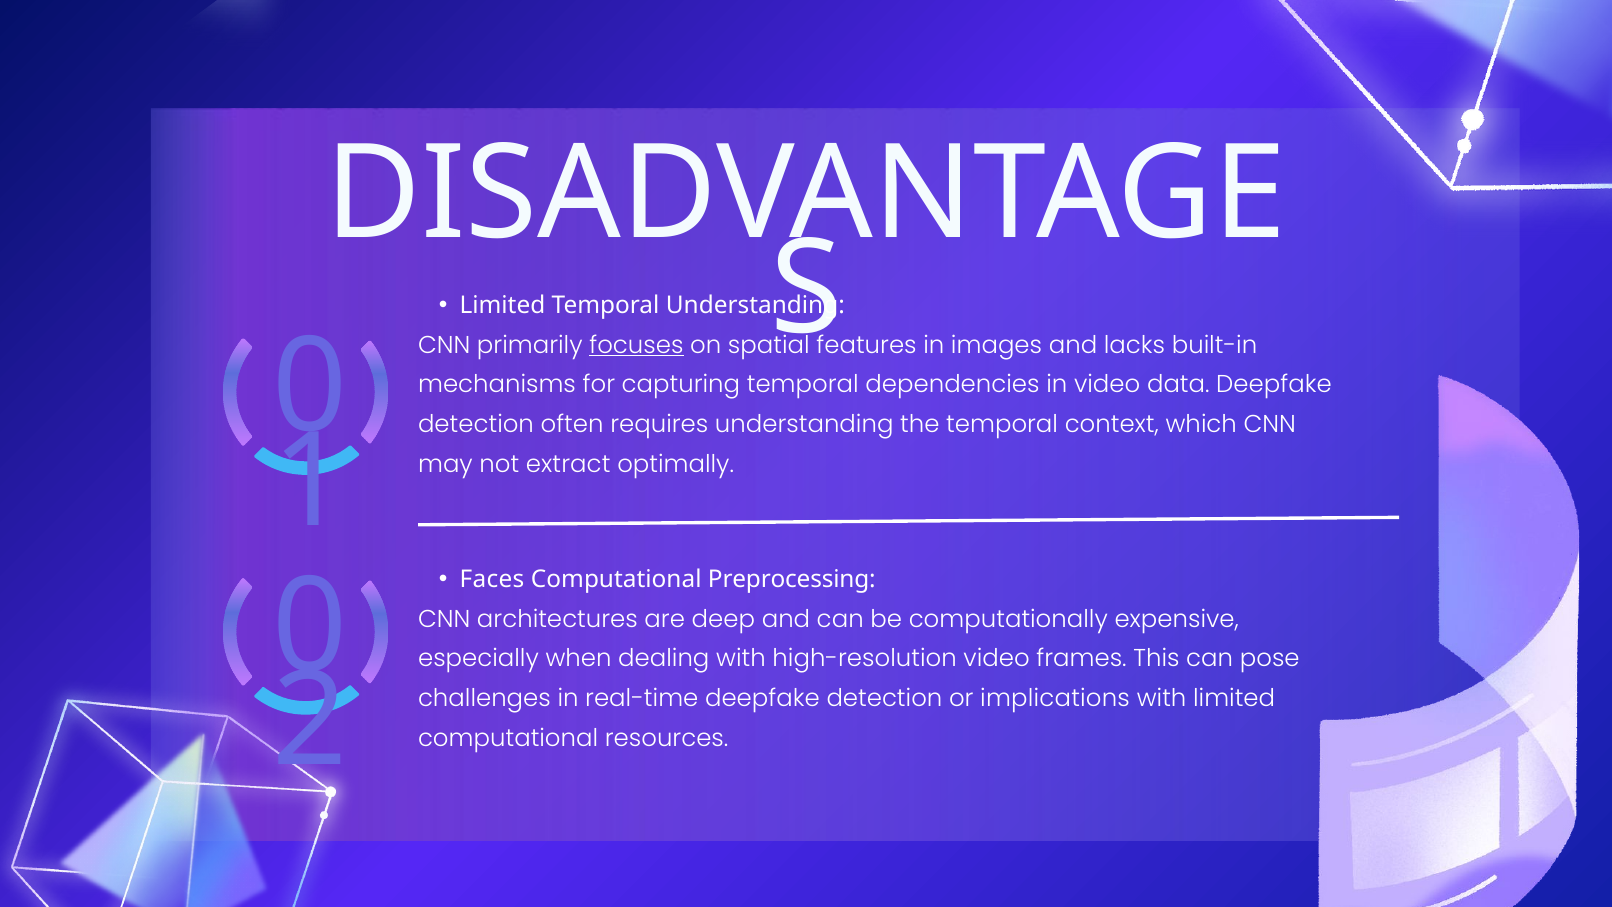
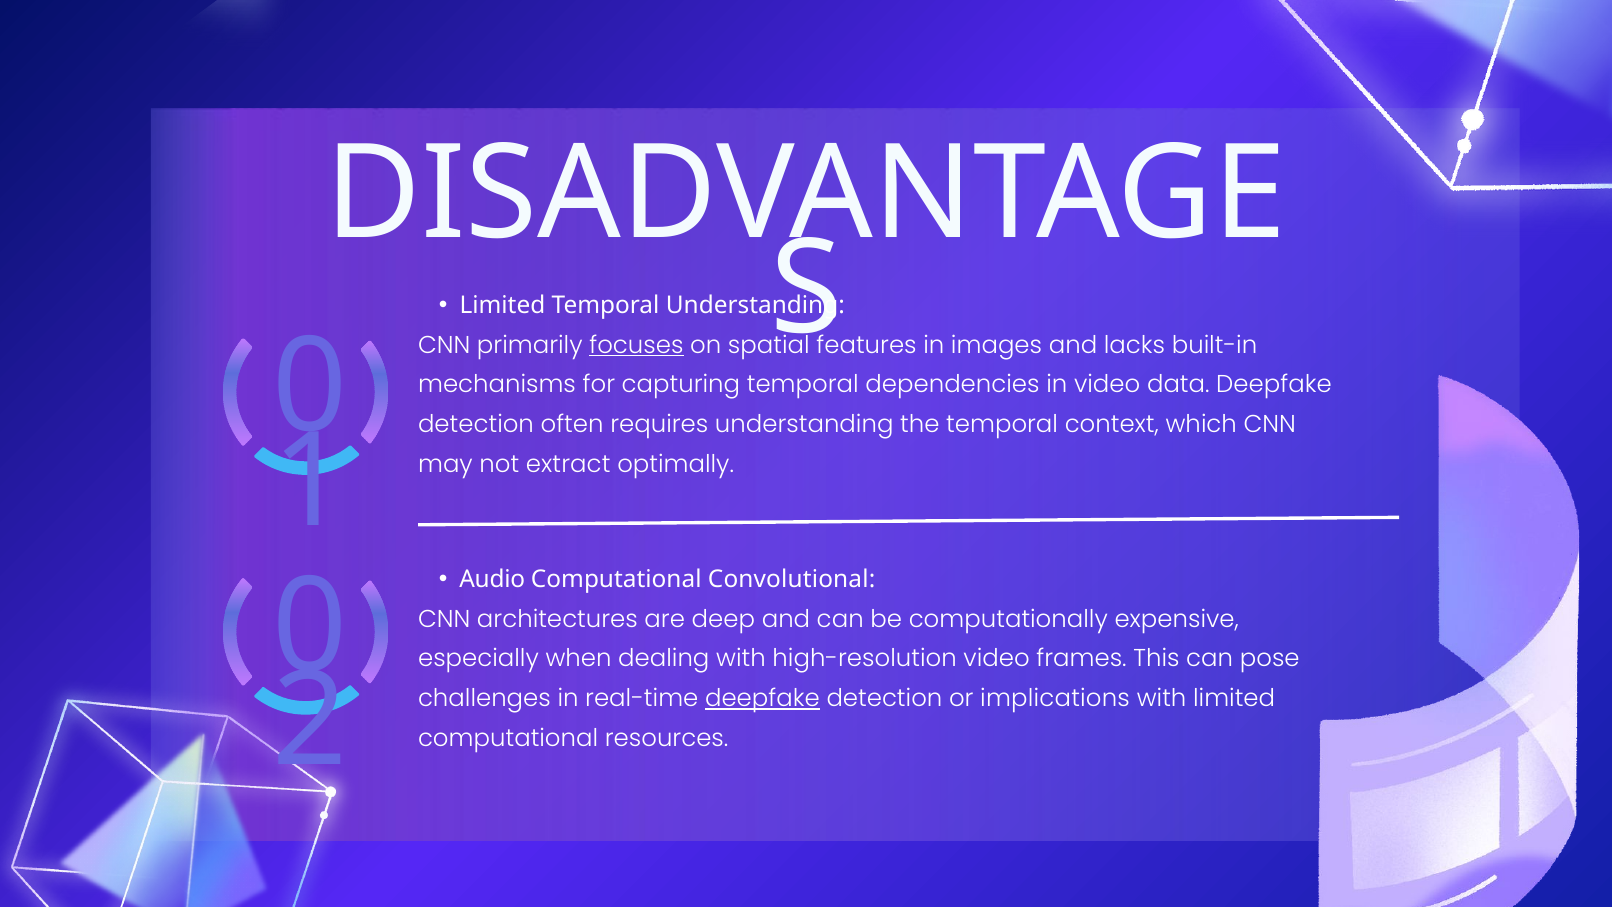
Faces: Faces -> Audio
Preprocessing: Preprocessing -> Convolutional
deepfake at (762, 698) underline: none -> present
